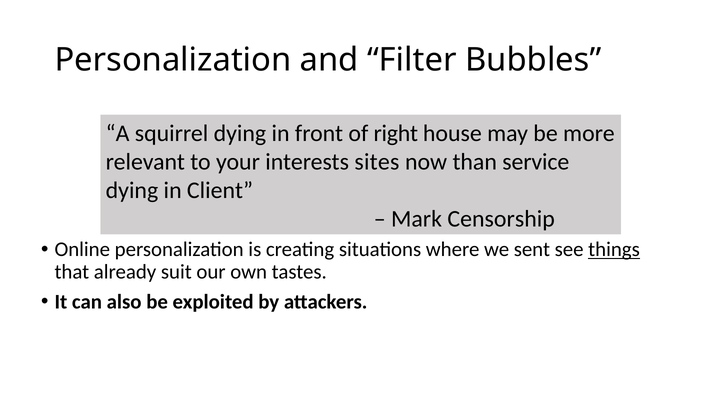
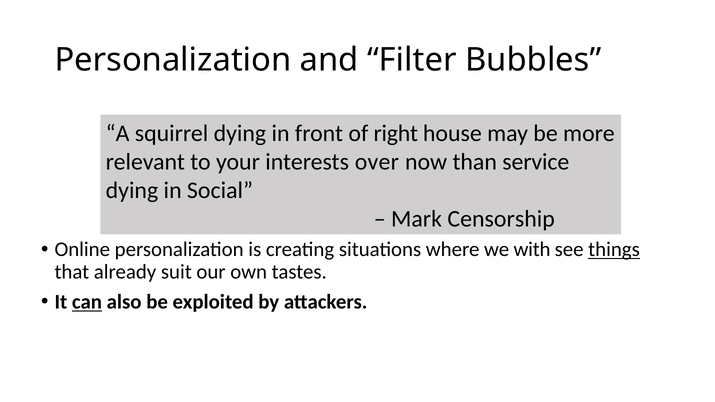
sites: sites -> over
Client: Client -> Social
sent: sent -> with
can underline: none -> present
